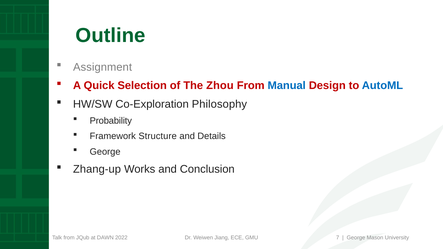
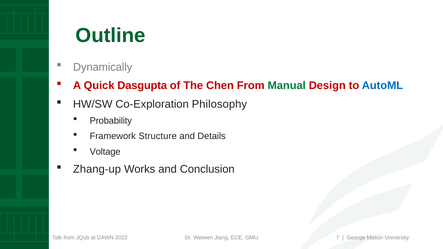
Assignment: Assignment -> Dynamically
Selection: Selection -> Dasgupta
Zhou: Zhou -> Chen
Manual colour: blue -> green
George at (105, 152): George -> Voltage
